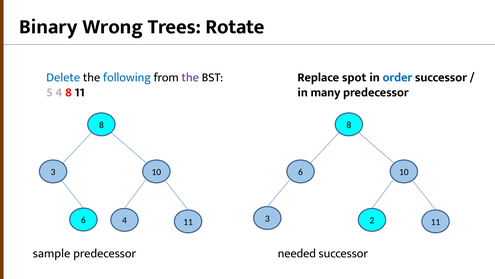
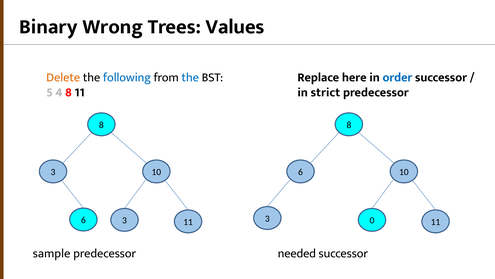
Rotate: Rotate -> Values
Delete colour: blue -> orange
the at (190, 77) colour: purple -> blue
spot: spot -> here
many: many -> strict
2: 2 -> 0
4 at (124, 220): 4 -> 3
